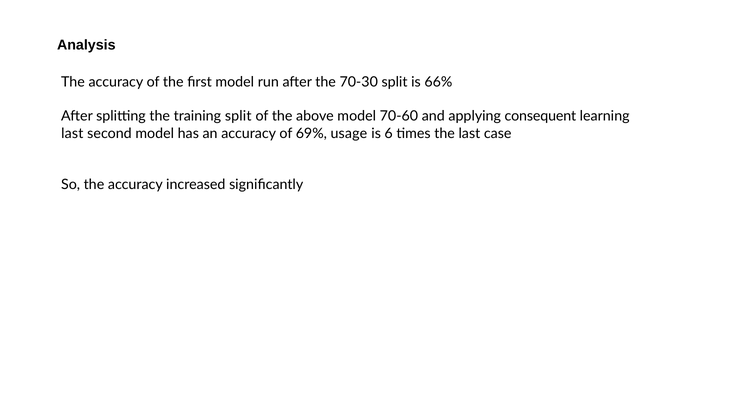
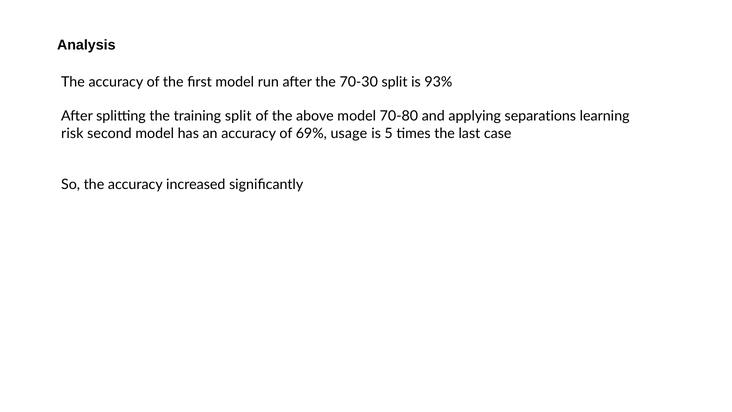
66%: 66% -> 93%
70-60: 70-60 -> 70-80
consequent: consequent -> separations
last at (72, 133): last -> risk
6: 6 -> 5
